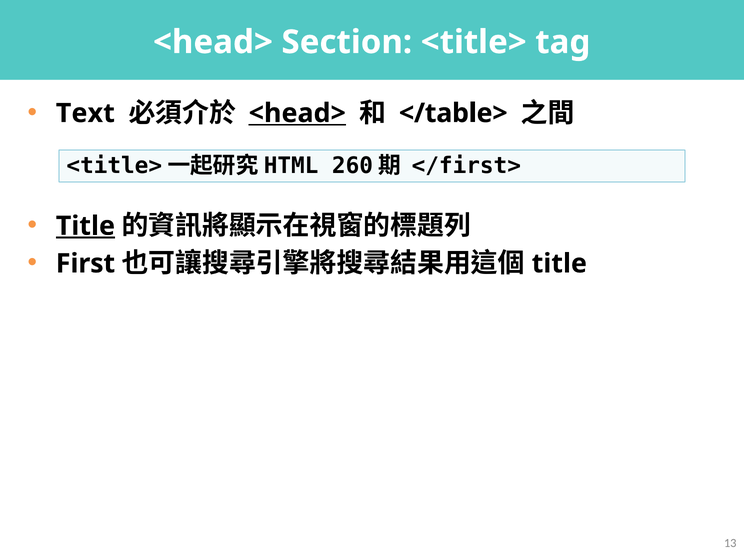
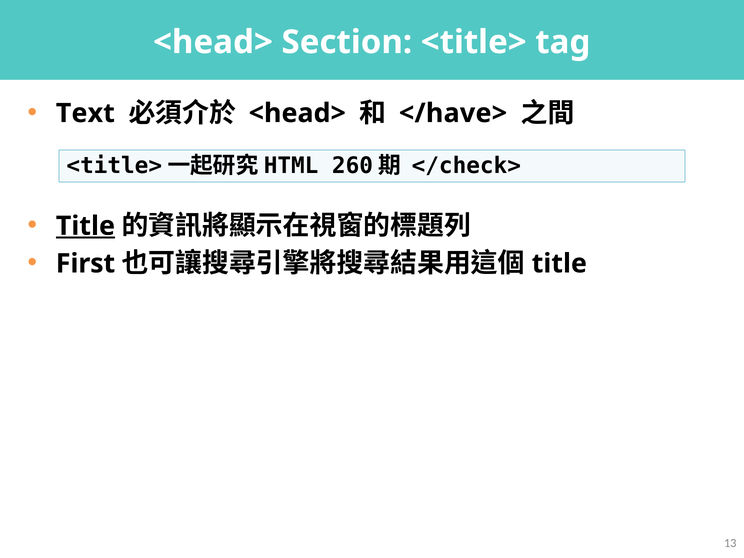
<head> at (297, 113) underline: present -> none
</table>: </table> -> </have>
</first>: </first> -> </check>
